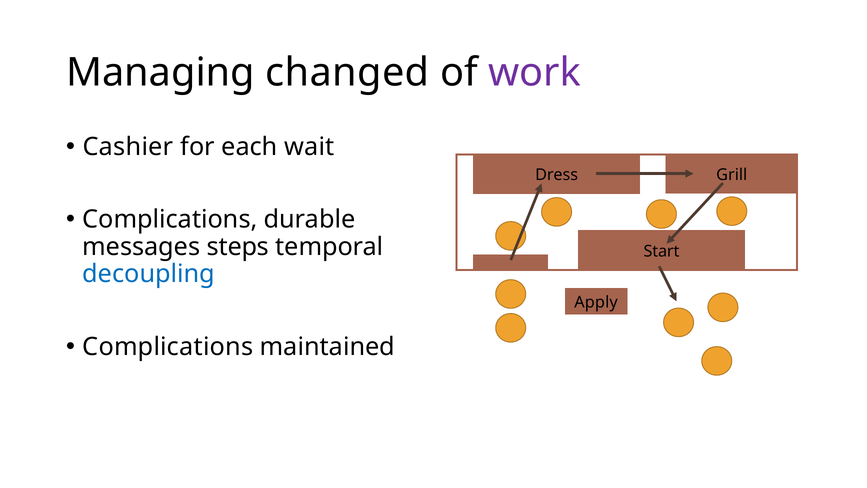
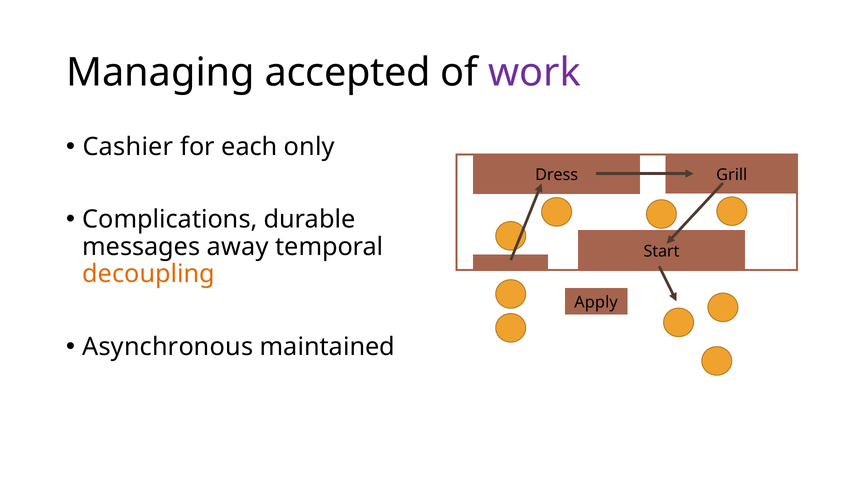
changed: changed -> accepted
wait: wait -> only
steps: steps -> away
decoupling colour: blue -> orange
Complications at (168, 347): Complications -> Asynchronous
